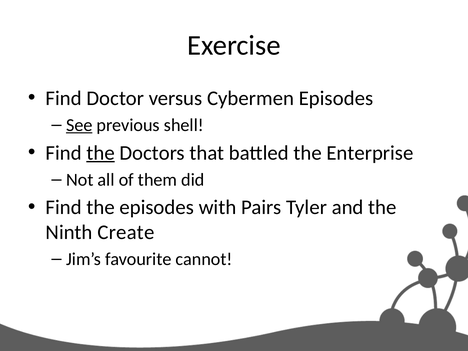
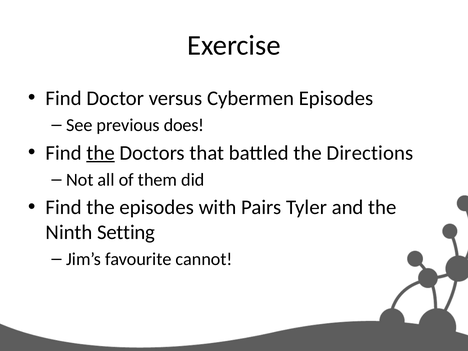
See underline: present -> none
shell: shell -> does
Enterprise: Enterprise -> Directions
Create: Create -> Setting
